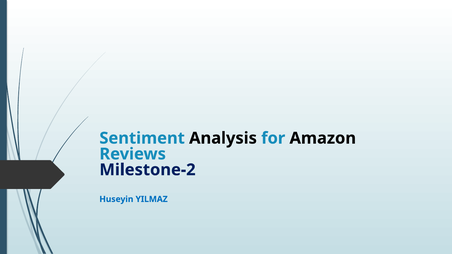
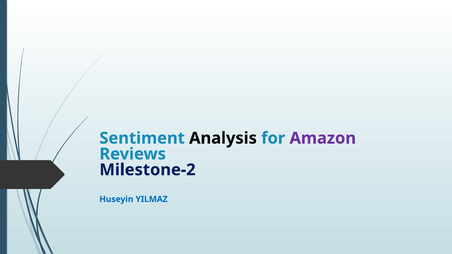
Amazon colour: black -> purple
